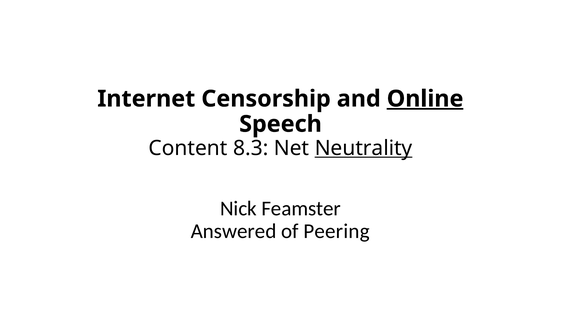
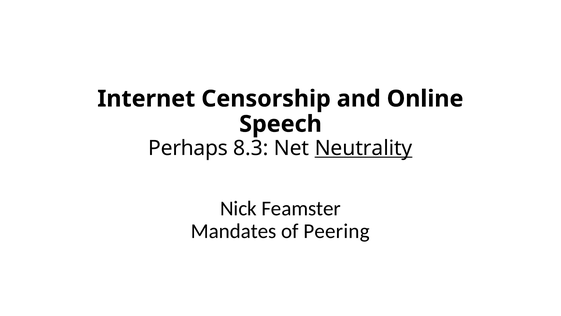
Online underline: present -> none
Content: Content -> Perhaps
Answered: Answered -> Mandates
